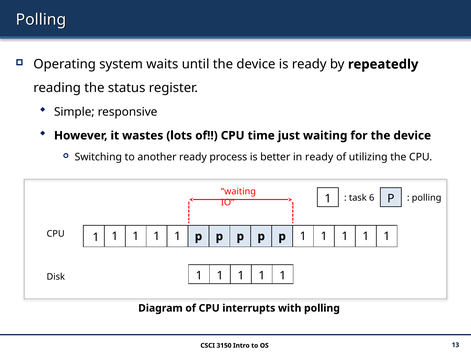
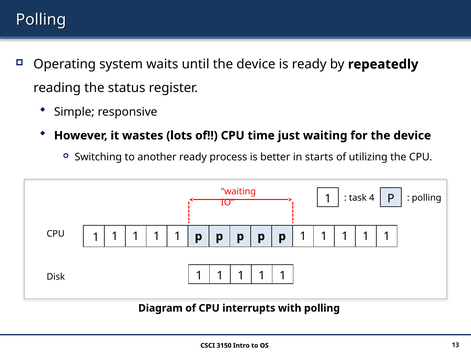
in ready: ready -> starts
6: 6 -> 4
